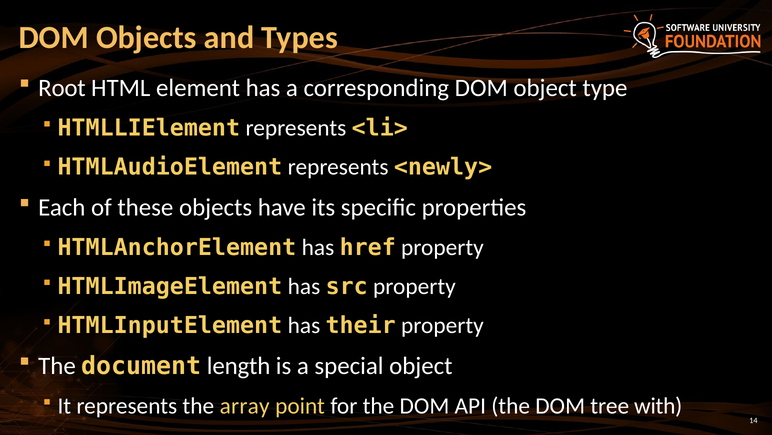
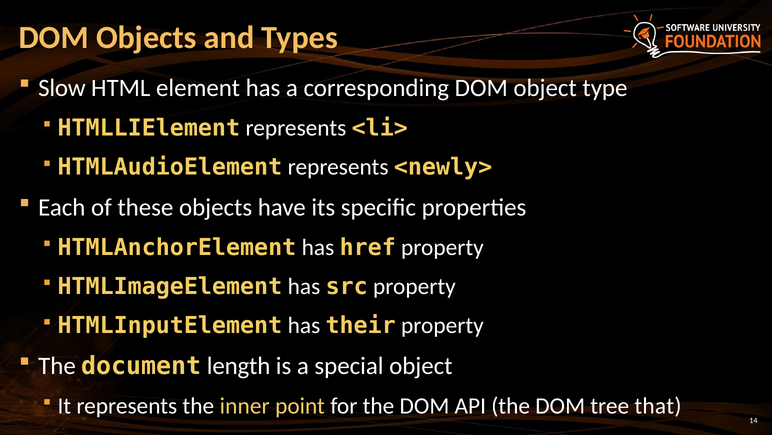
Root: Root -> Slow
array: array -> inner
with: with -> that
